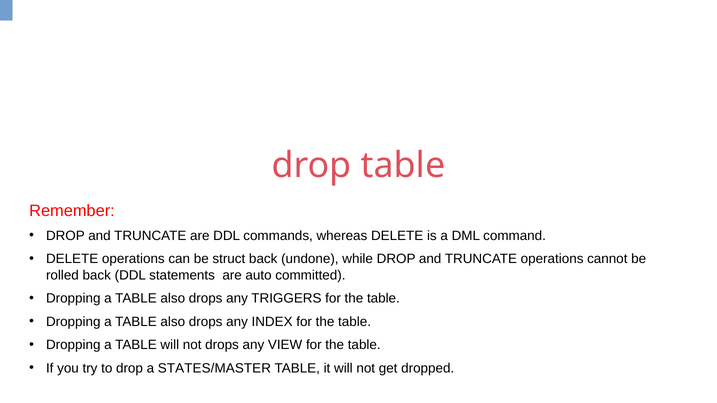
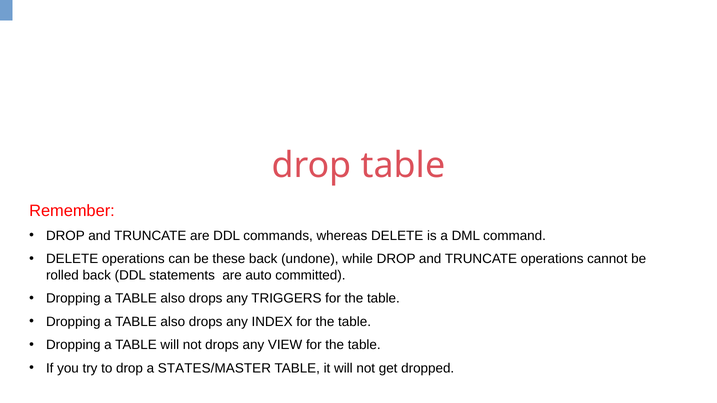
struct: struct -> these
